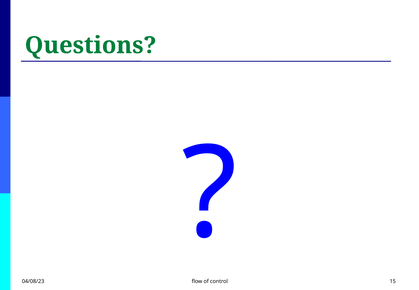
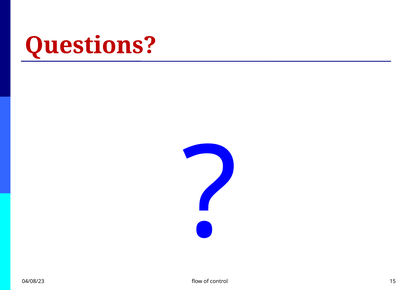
Questions colour: green -> red
